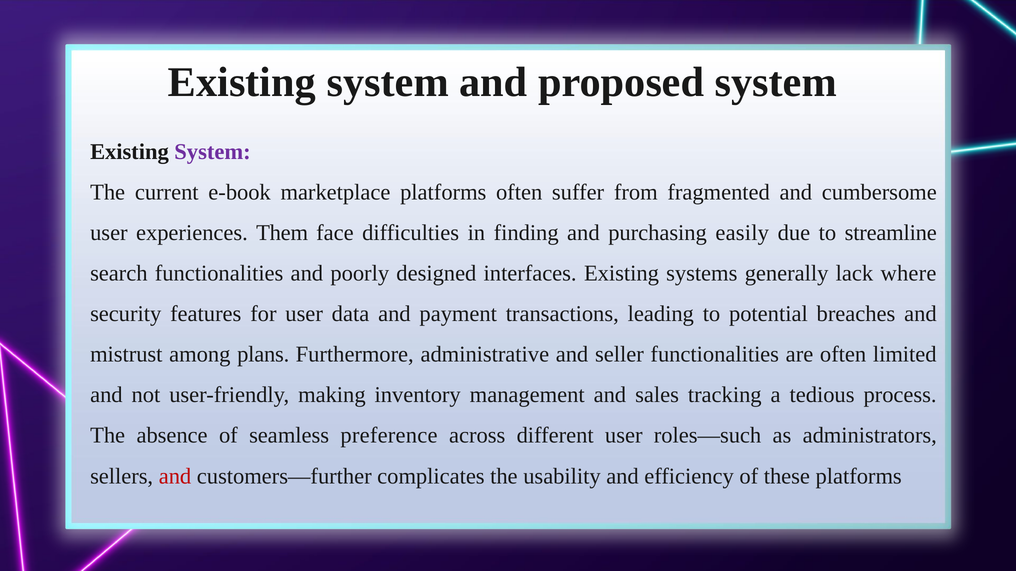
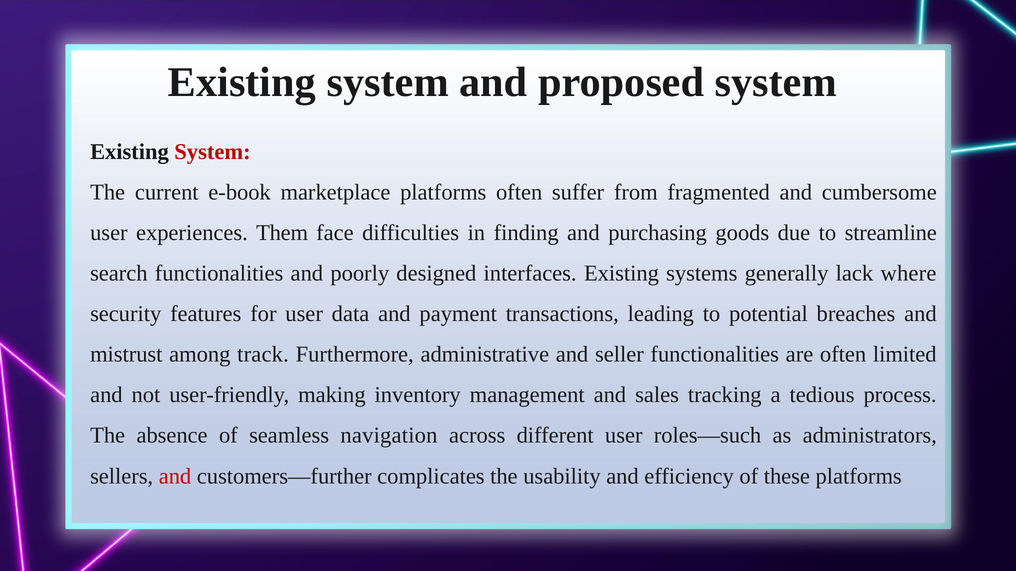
System at (213, 152) colour: purple -> red
easily: easily -> goods
plans: plans -> track
preference: preference -> navigation
